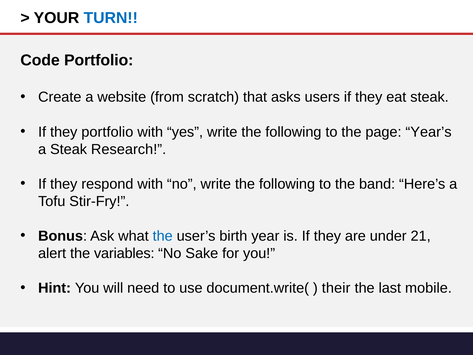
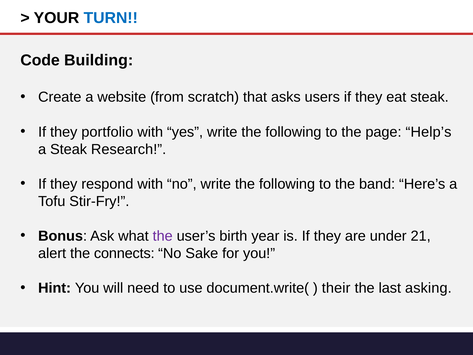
Code Portfolio: Portfolio -> Building
Year’s: Year’s -> Help’s
the at (163, 236) colour: blue -> purple
variables: variables -> connects
mobile: mobile -> asking
